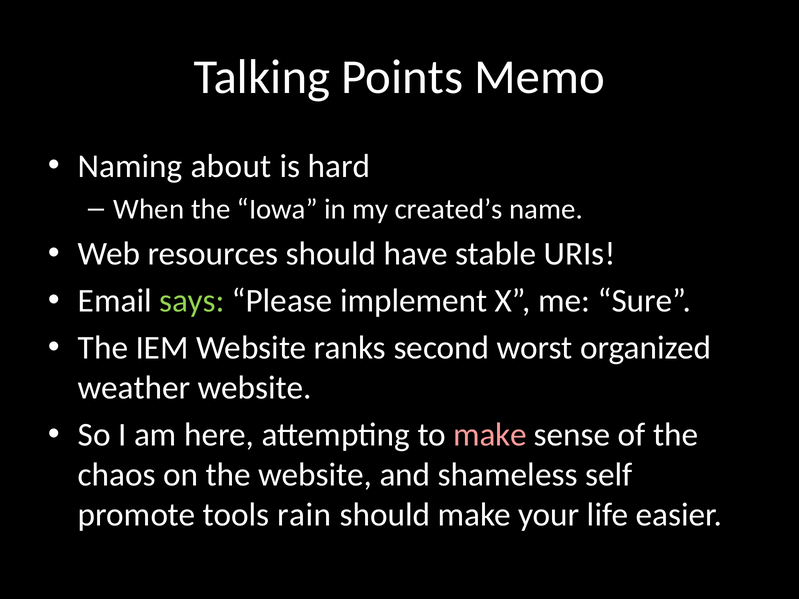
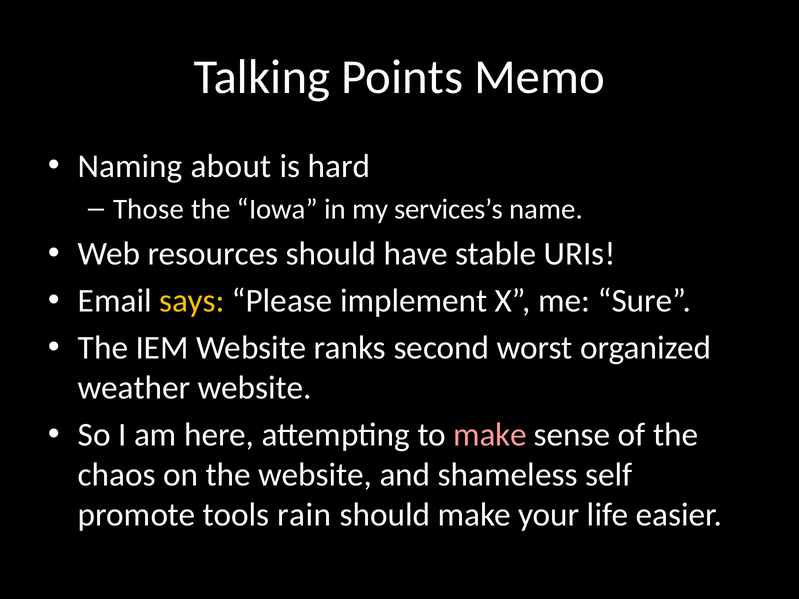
When: When -> Those
created’s: created’s -> services’s
says colour: light green -> yellow
